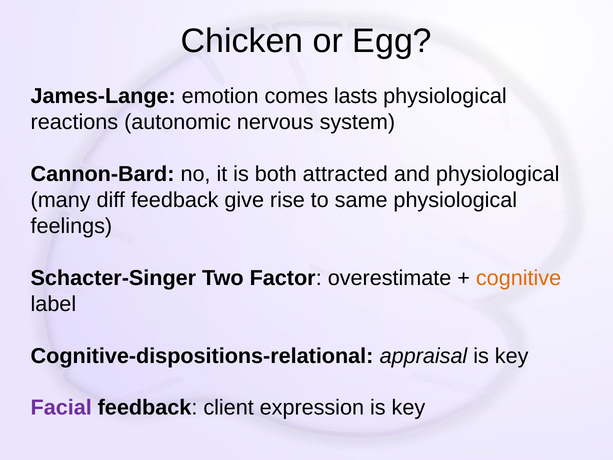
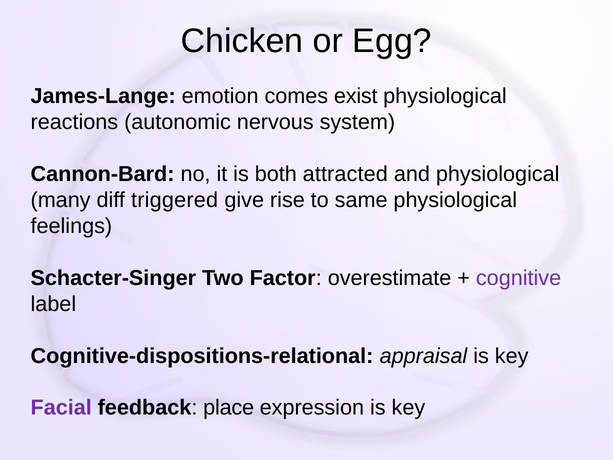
lasts: lasts -> exist
diff feedback: feedback -> triggered
cognitive colour: orange -> purple
client: client -> place
